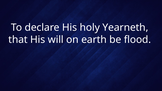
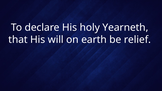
flood: flood -> relief
